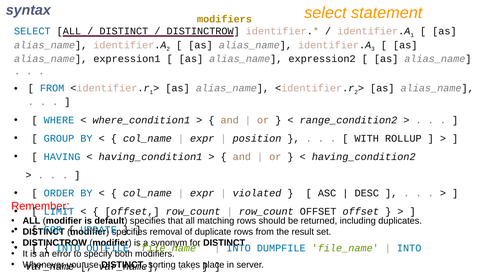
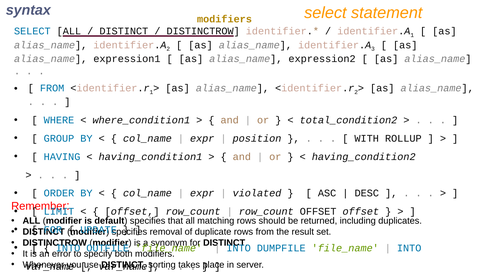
range_condition2: range_condition2 -> total_condition2
